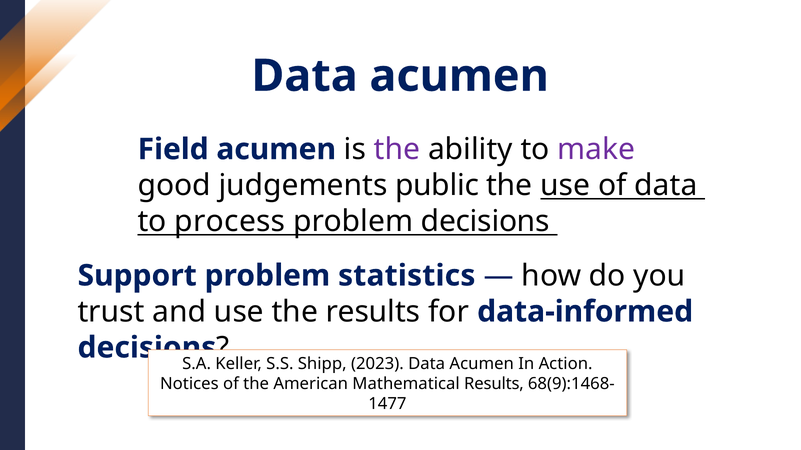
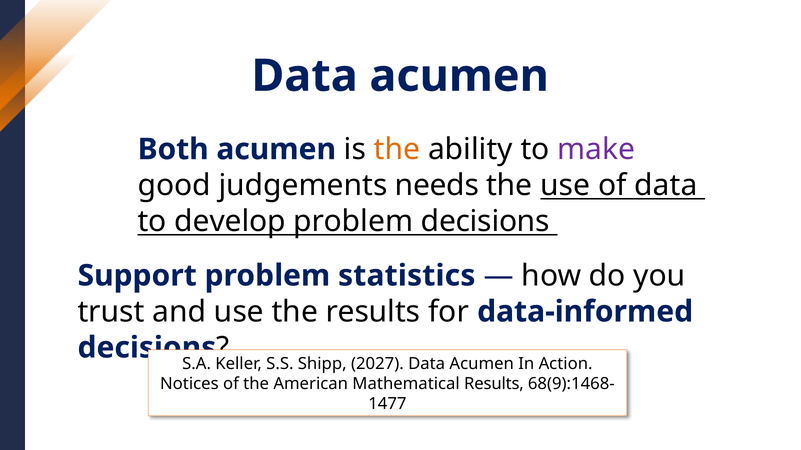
Field: Field -> Both
the at (397, 149) colour: purple -> orange
public: public -> needs
process: process -> develop
2023: 2023 -> 2027
